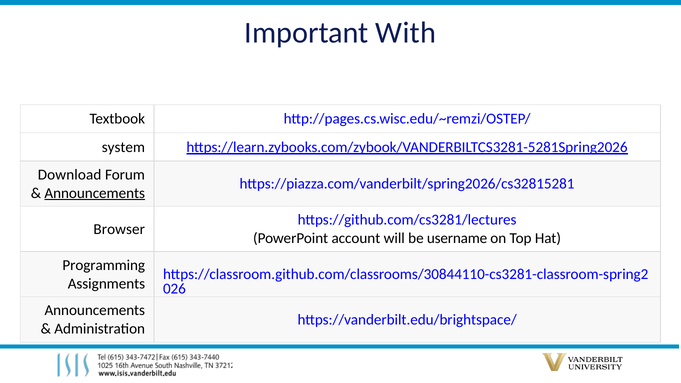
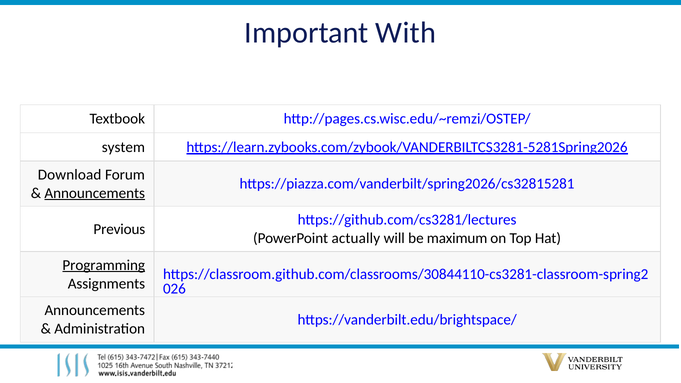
Browser: Browser -> Previous
account: account -> actually
username: username -> maximum
Programming underline: none -> present
